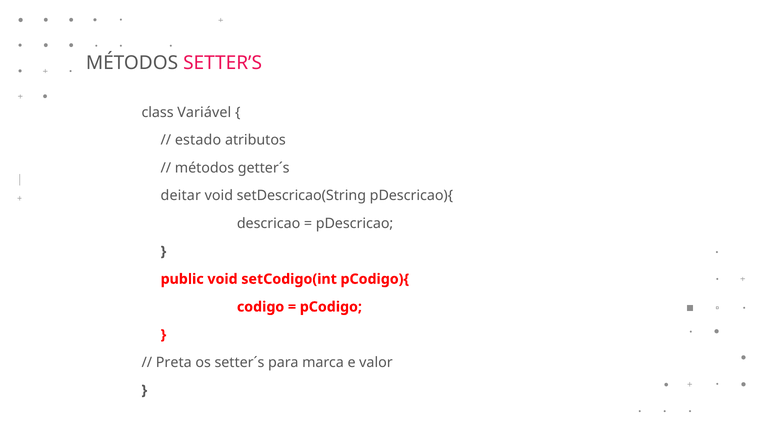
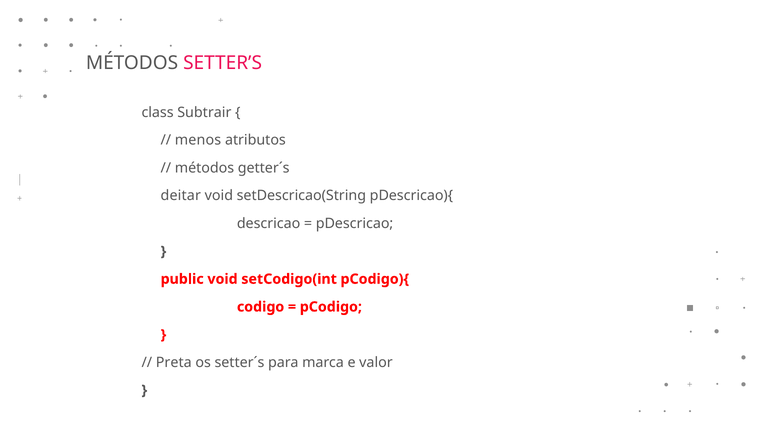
Variável: Variável -> Subtrair
estado: estado -> menos
